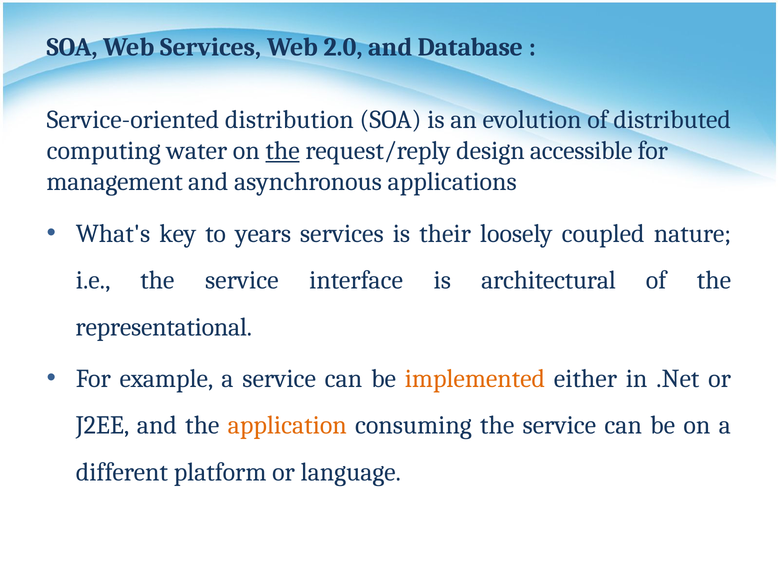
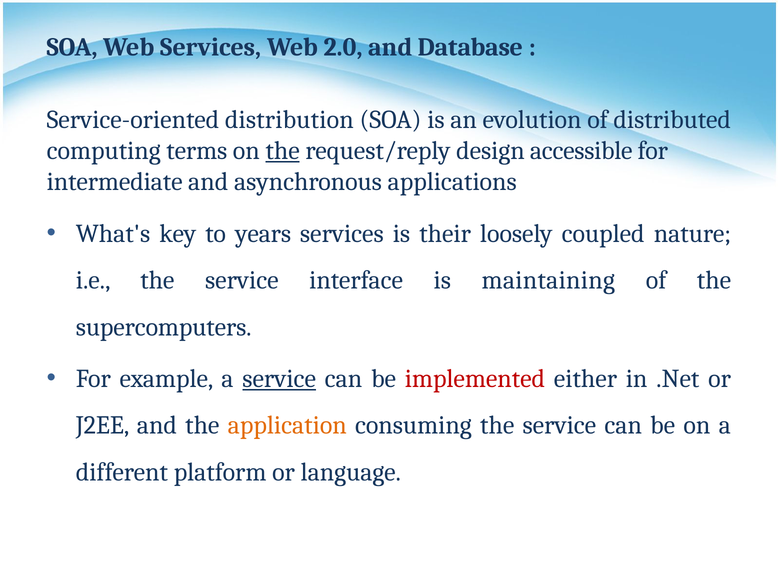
water: water -> terms
management: management -> intermediate
architectural: architectural -> maintaining
representational: representational -> supercomputers
service at (279, 379) underline: none -> present
implemented colour: orange -> red
